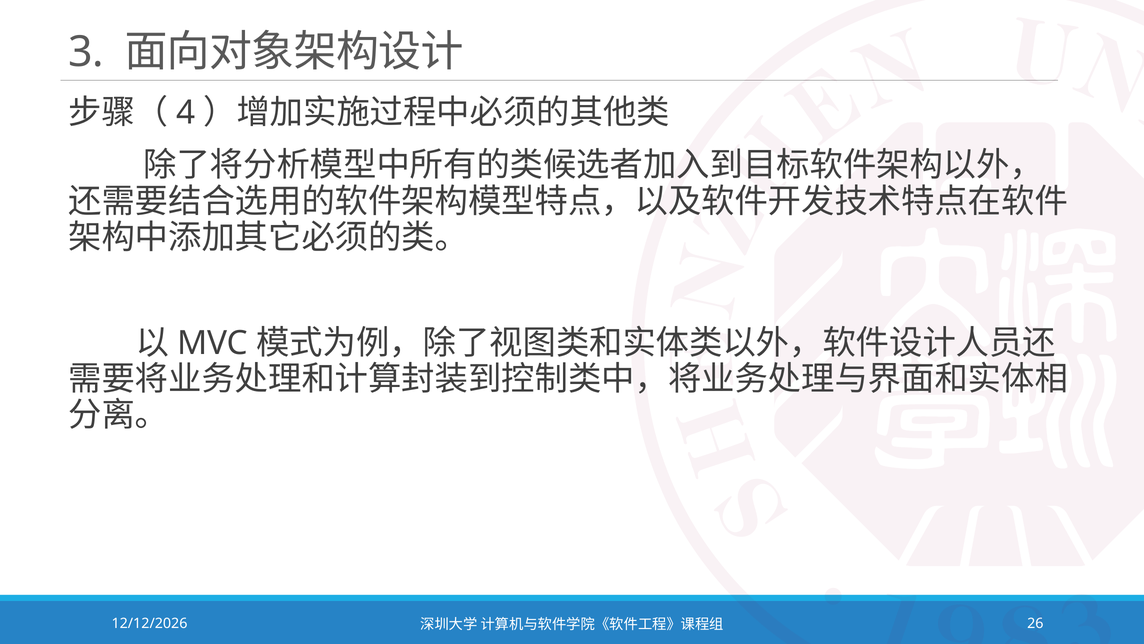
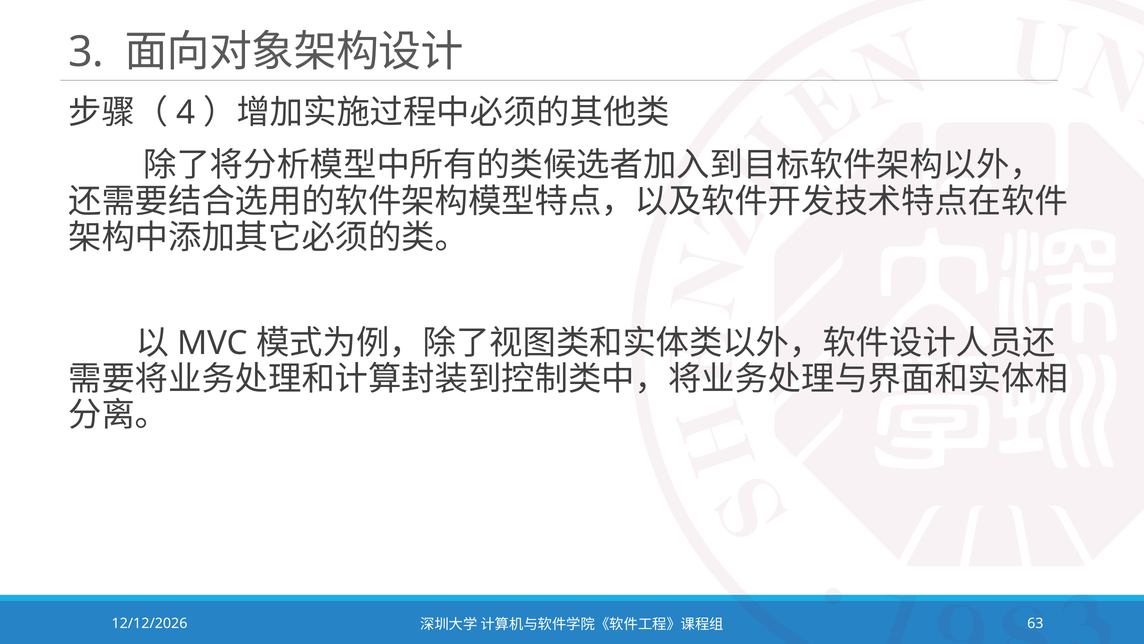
26: 26 -> 63
